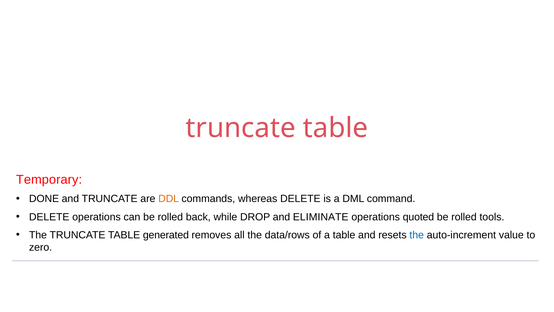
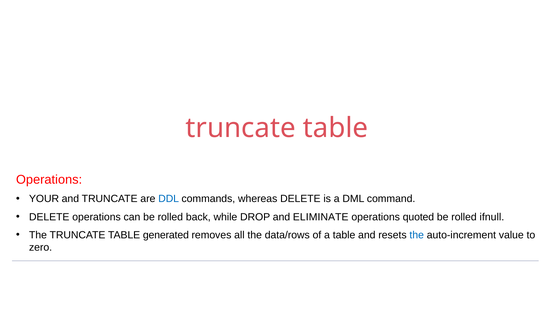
Temporary at (49, 179): Temporary -> Operations
DONE: DONE -> YOUR
DDL colour: orange -> blue
tools: tools -> ifnull
